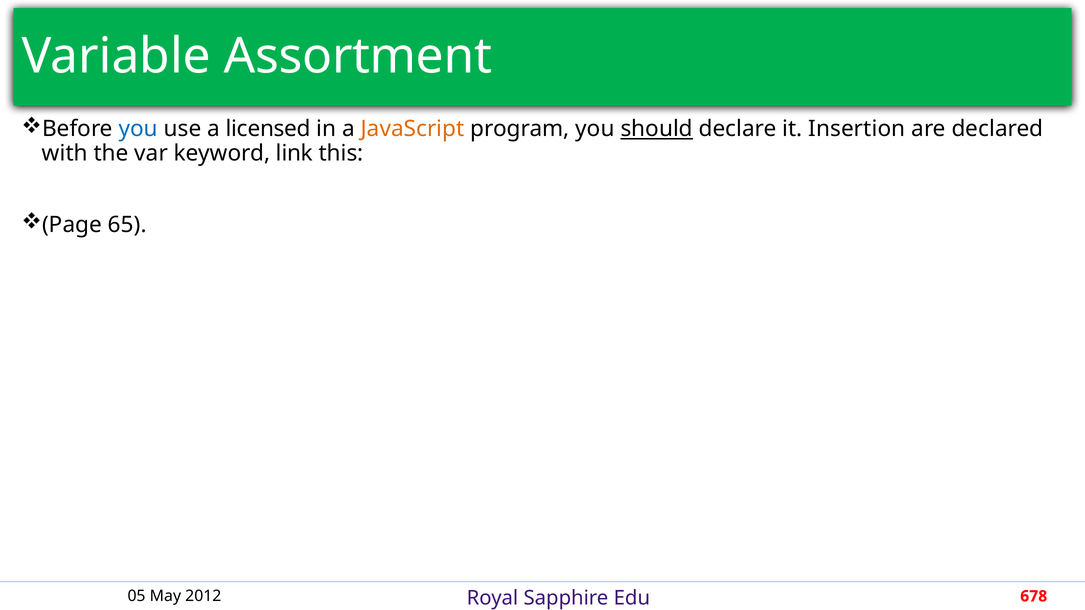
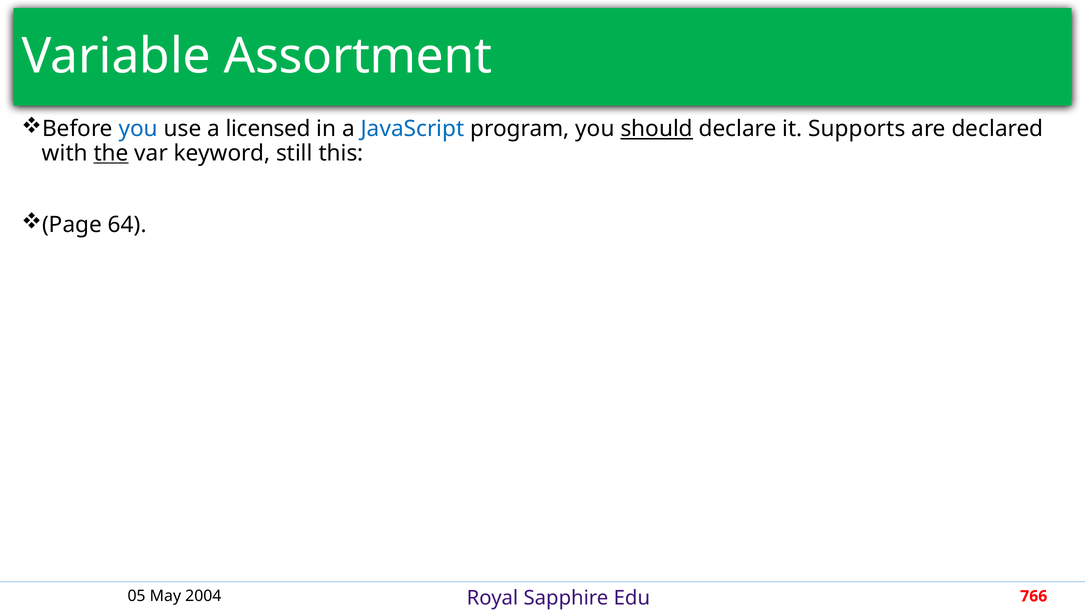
JavaScript colour: orange -> blue
Insertion: Insertion -> Supports
the underline: none -> present
link: link -> still
65: 65 -> 64
2012: 2012 -> 2004
678: 678 -> 766
